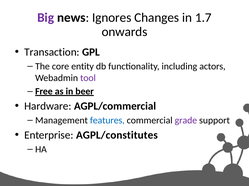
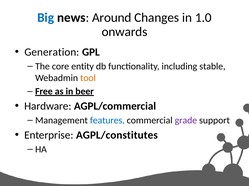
Big colour: purple -> blue
Ignores: Ignores -> Around
1.7: 1.7 -> 1.0
Transaction: Transaction -> Generation
actors: actors -> stable
tool colour: purple -> orange
